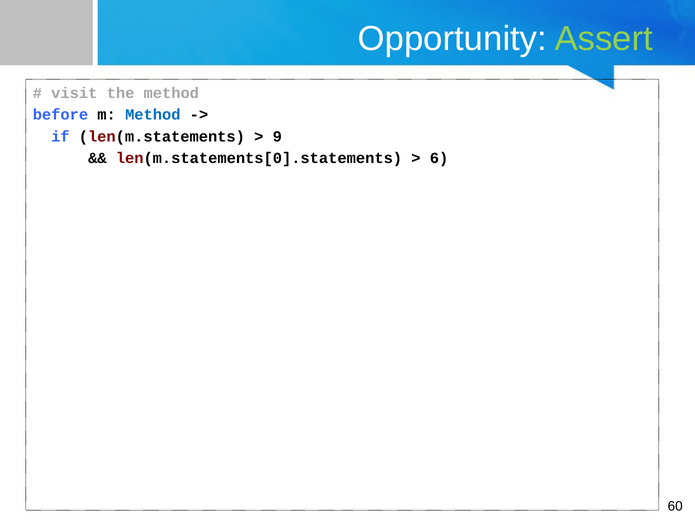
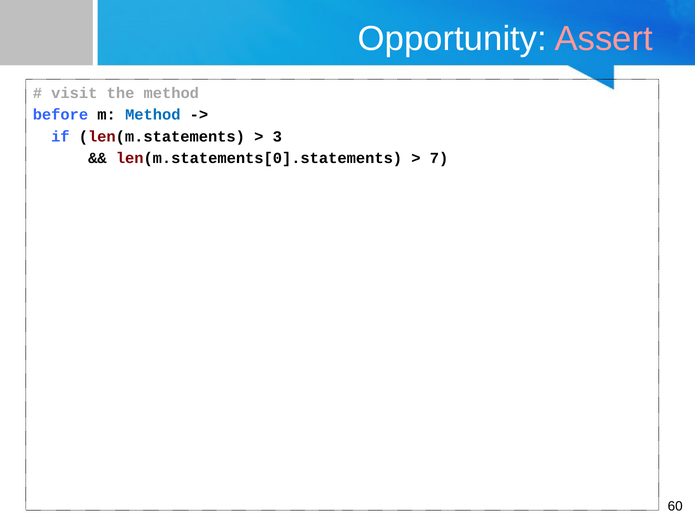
Assert colour: light green -> pink
9: 9 -> 3
6: 6 -> 7
